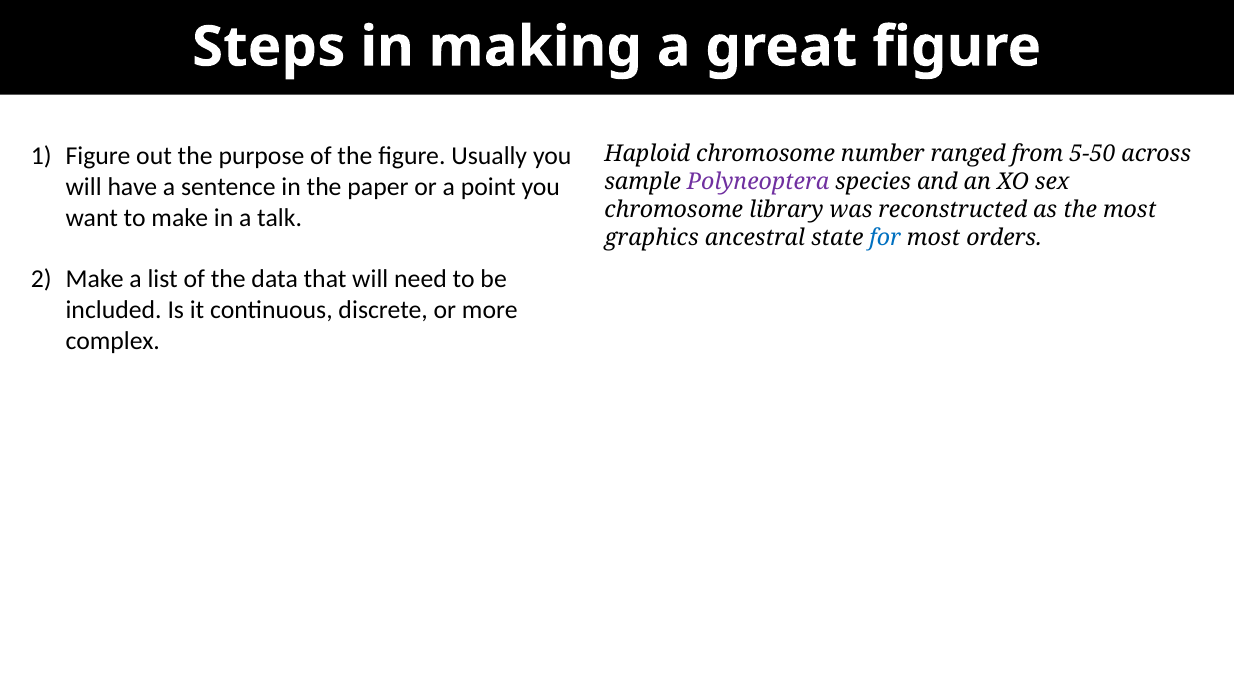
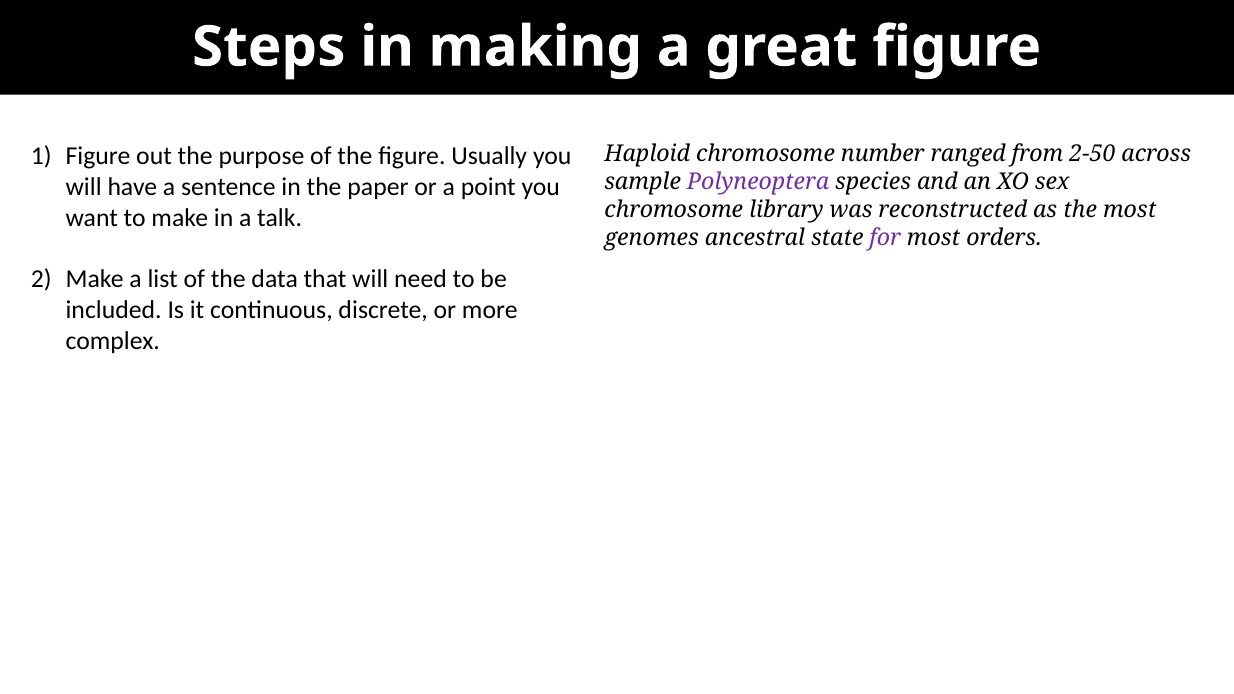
5-50: 5-50 -> 2-50
graphics: graphics -> genomes
for colour: blue -> purple
